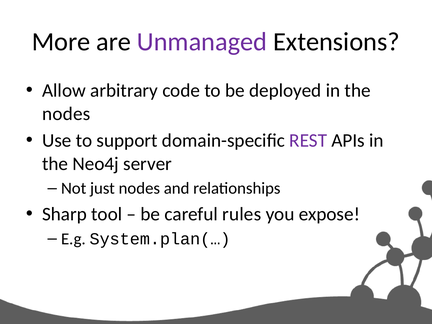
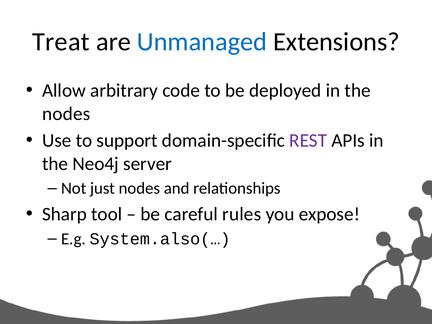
More: More -> Treat
Unmanaged colour: purple -> blue
System.plan(…: System.plan(… -> System.also(…
